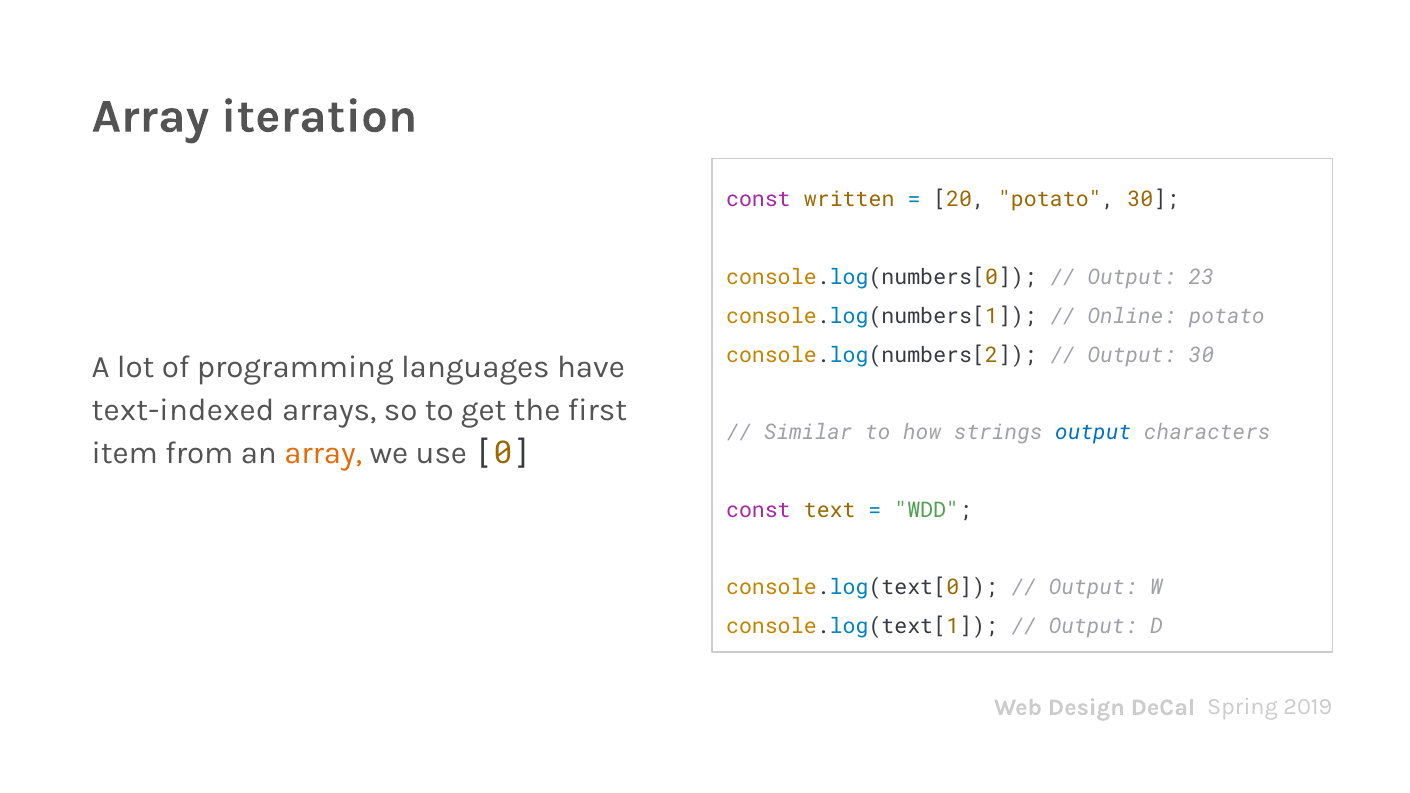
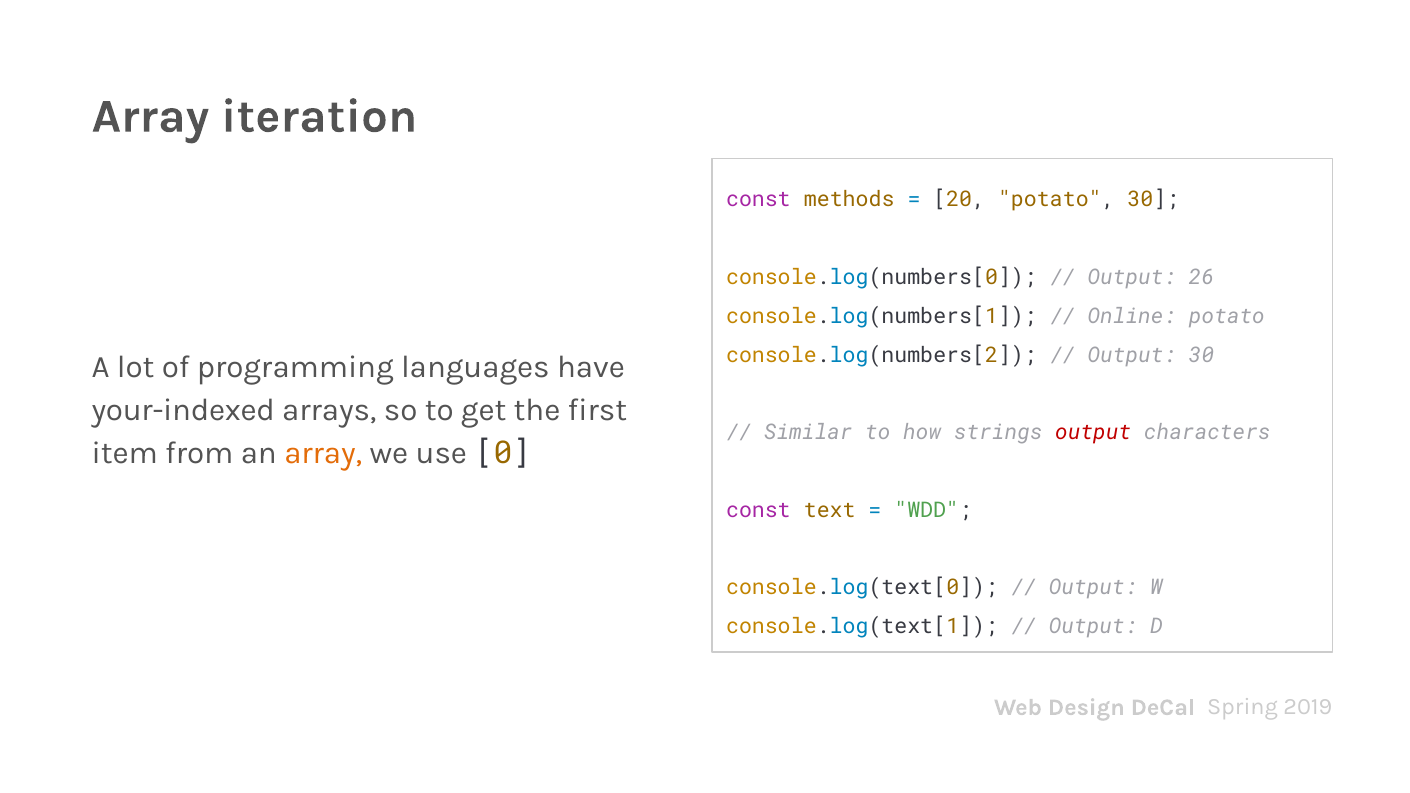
written: written -> methods
23: 23 -> 26
text-indexed: text-indexed -> your-indexed
output at (1093, 433) colour: blue -> red
